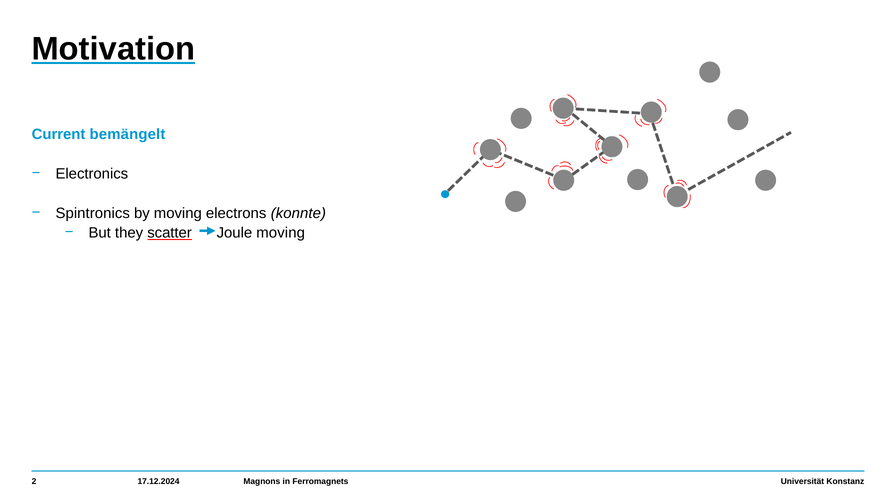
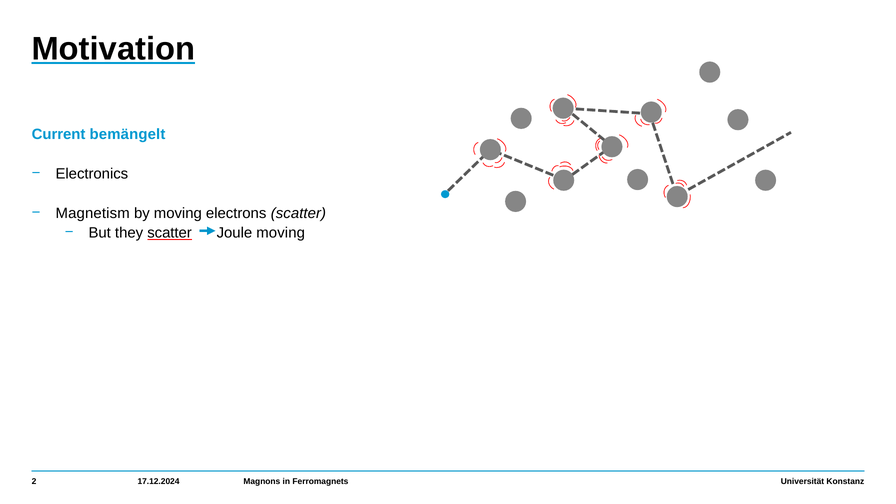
Spintronics: Spintronics -> Magnetism
electrons konnte: konnte -> scatter
